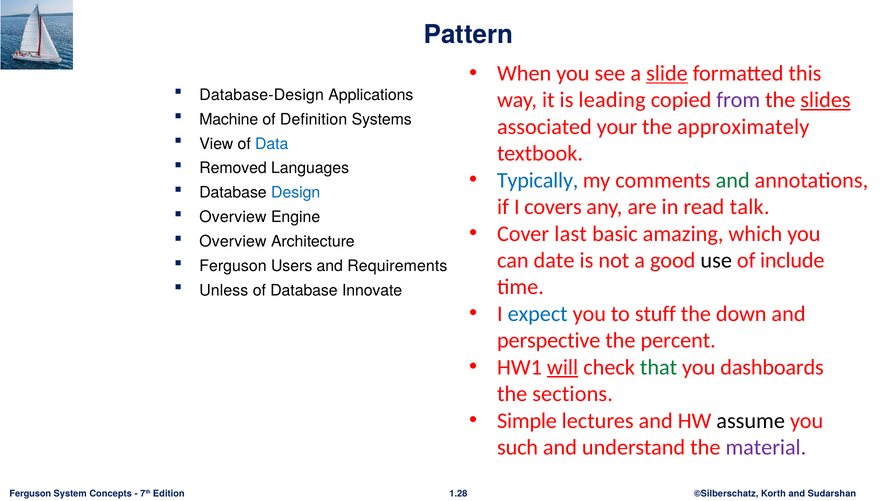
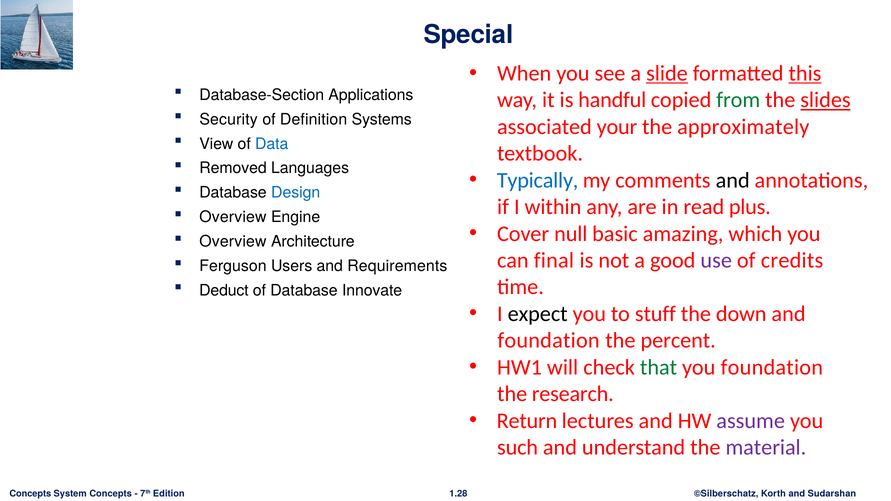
Pattern: Pattern -> Special
this underline: none -> present
Database-Design: Database-Design -> Database-Section
leading: leading -> handful
from colour: purple -> green
Machine: Machine -> Security
and at (733, 180) colour: green -> black
covers: covers -> within
talk: talk -> plus
last: last -> null
date: date -> final
use colour: black -> purple
include: include -> credits
Unless: Unless -> Deduct
expect colour: blue -> black
perspective at (549, 341): perspective -> foundation
will underline: present -> none
you dashboards: dashboards -> foundation
sections: sections -> research
Simple: Simple -> Return
assume colour: black -> purple
Ferguson at (30, 494): Ferguson -> Concepts
